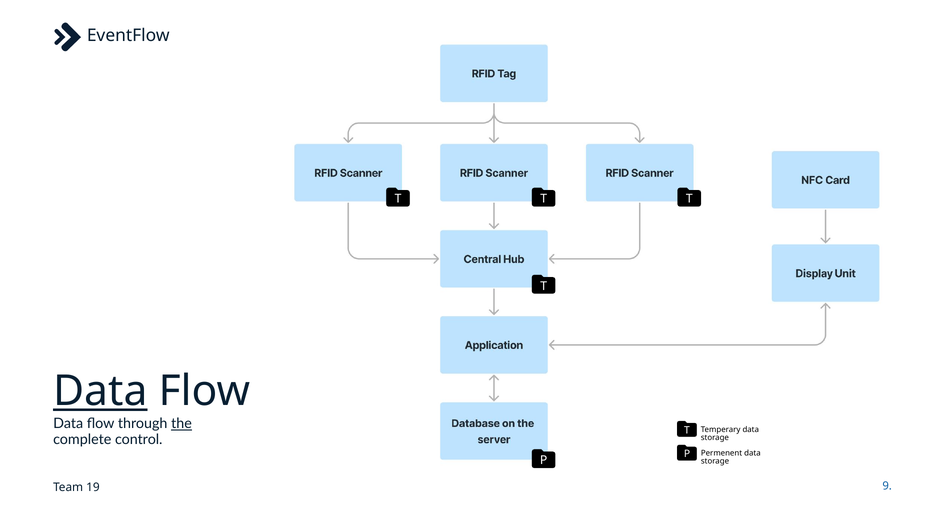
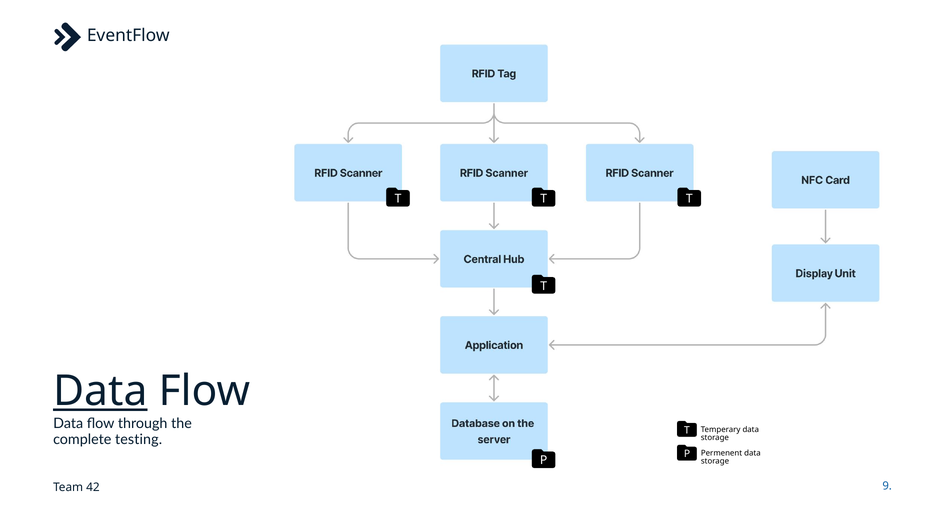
the underline: present -> none
control: control -> testing
19: 19 -> 42
